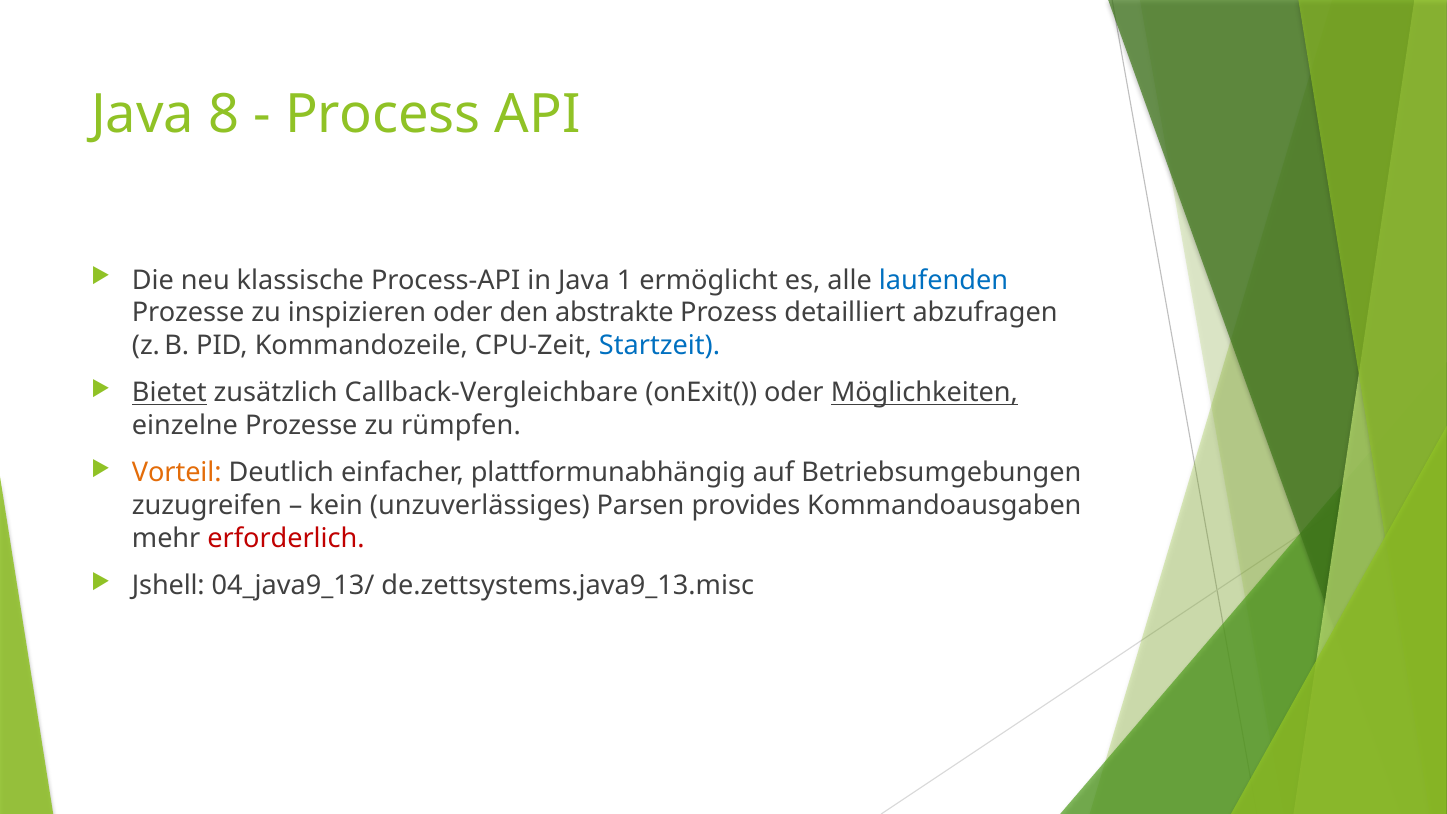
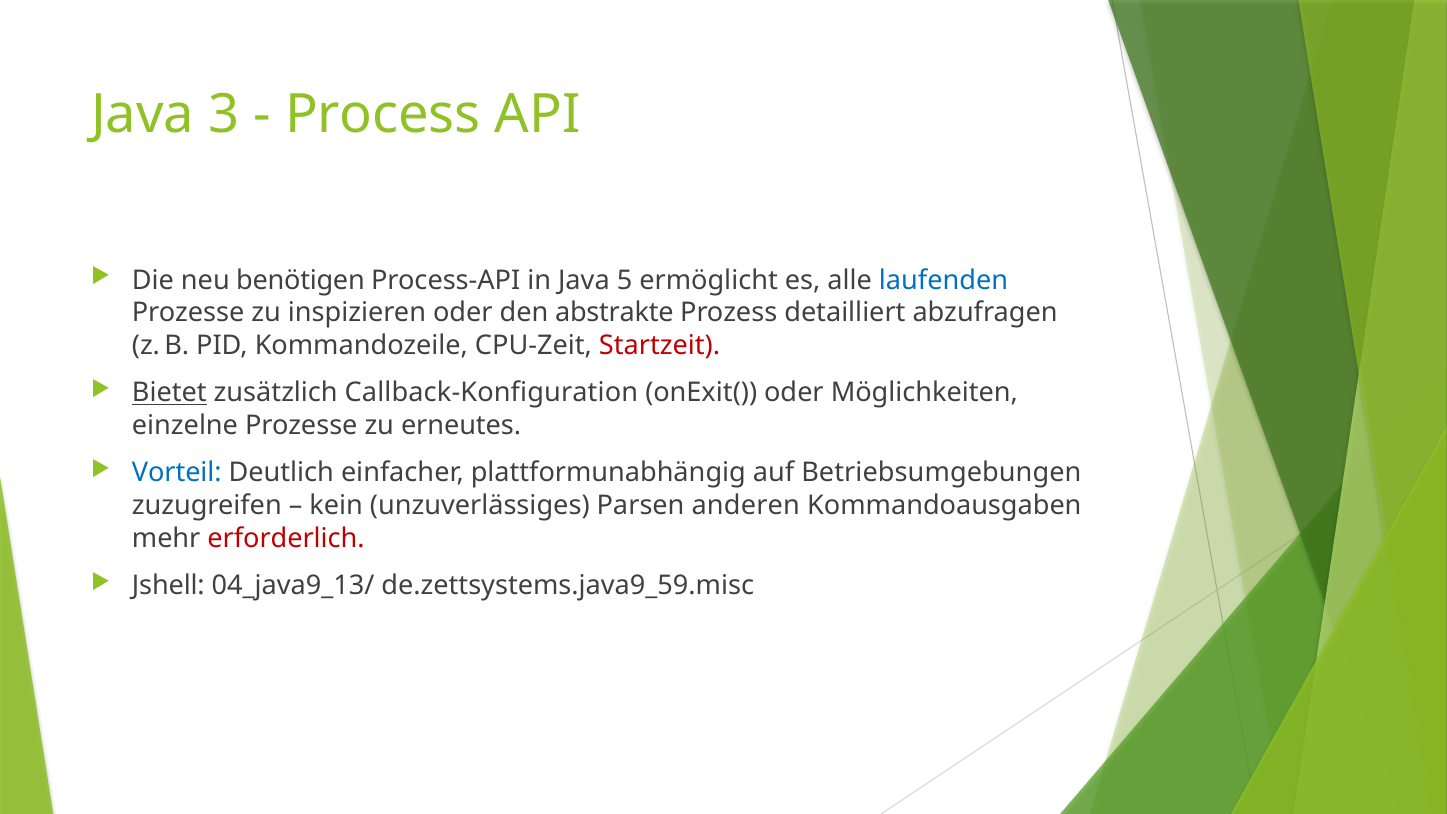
8: 8 -> 3
klassische: klassische -> benötigen
1: 1 -> 5
Startzeit colour: blue -> red
Callback-Vergleichbare: Callback-Vergleichbare -> Callback-Konfiguration
Möglichkeiten underline: present -> none
rümpfen: rümpfen -> erneutes
Vorteil colour: orange -> blue
provides: provides -> anderen
de.zettsystems.java9_13.misc: de.zettsystems.java9_13.misc -> de.zettsystems.java9_59.misc
